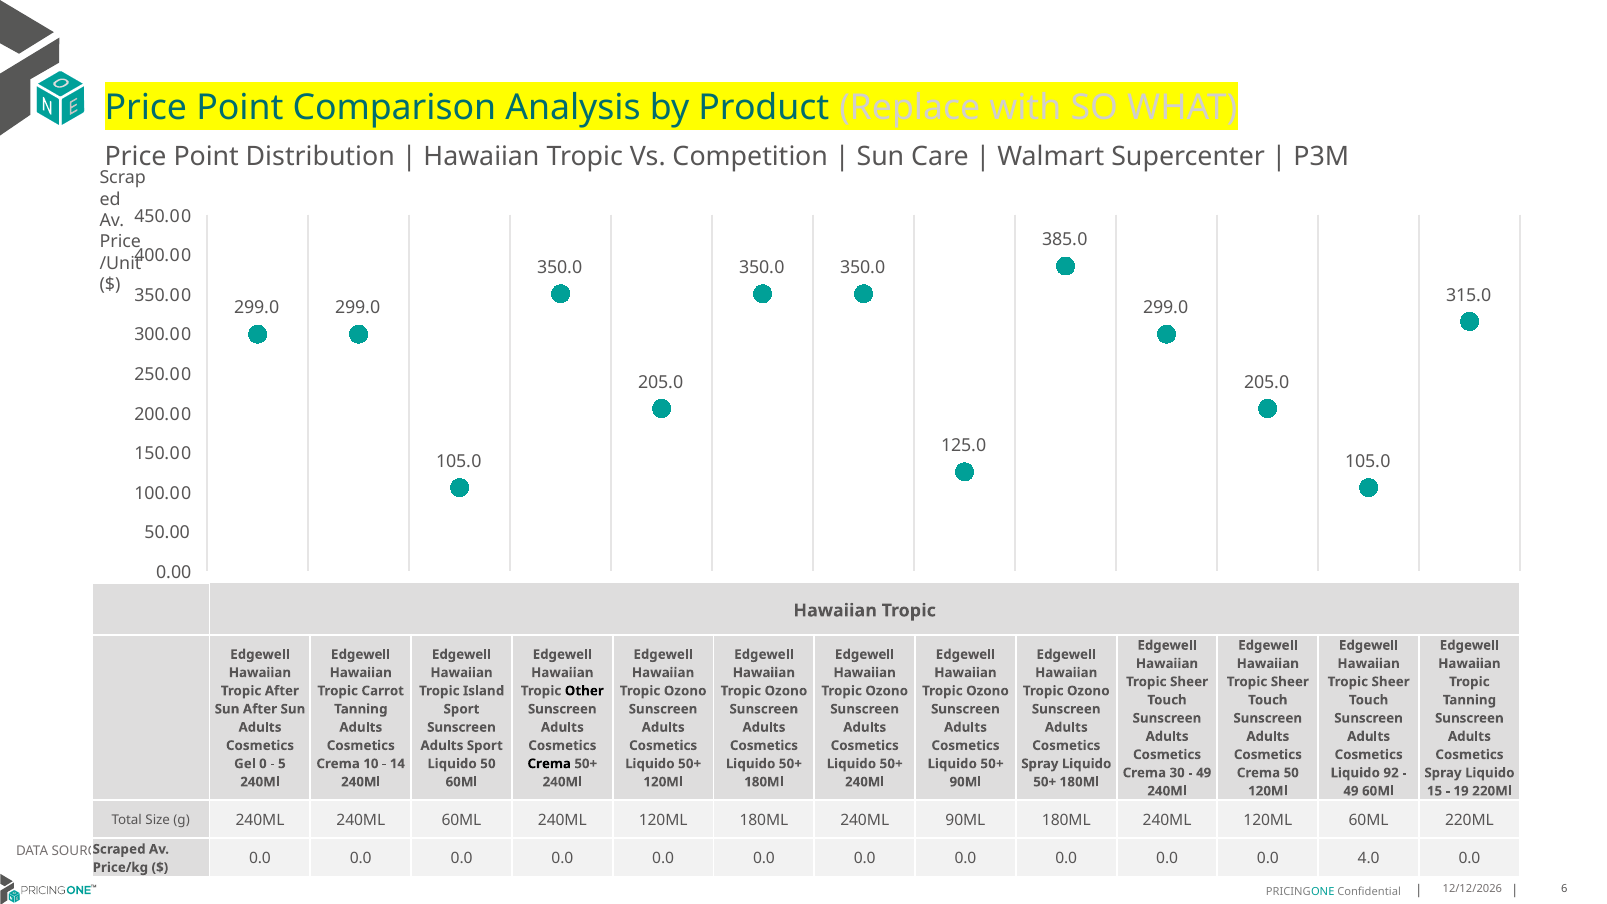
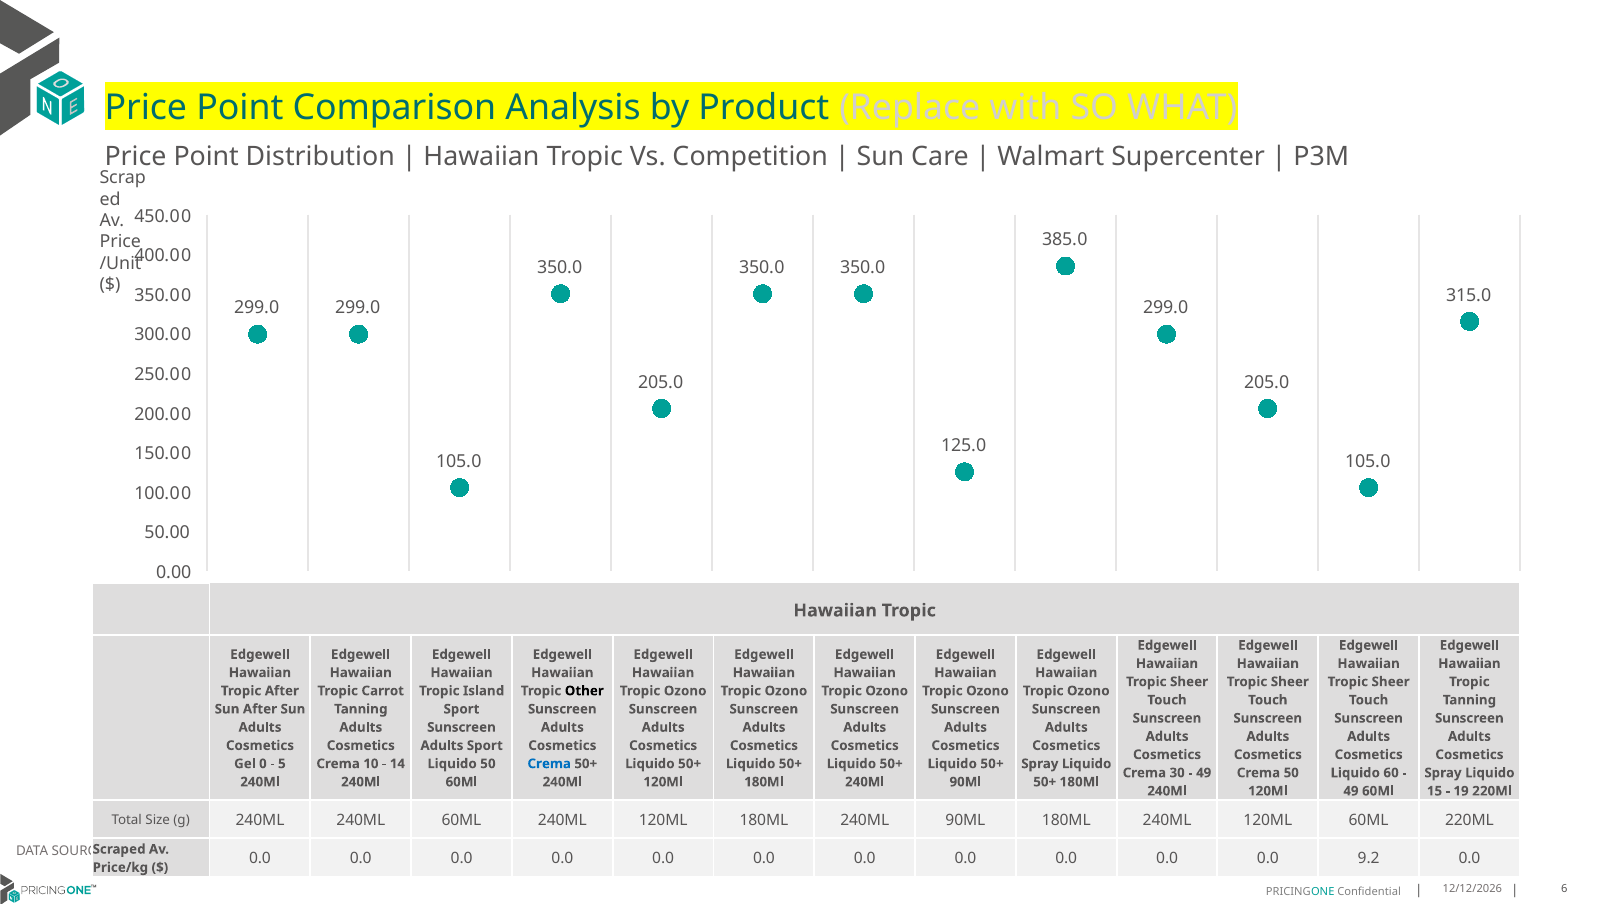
Crema at (549, 764) colour: black -> blue
92: 92 -> 60
4.0: 4.0 -> 9.2
